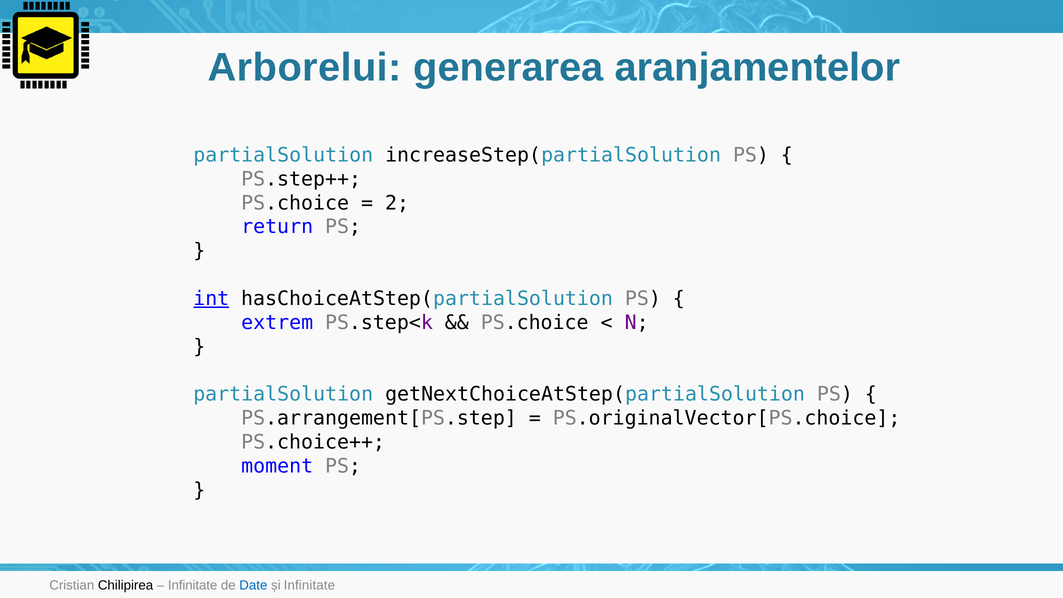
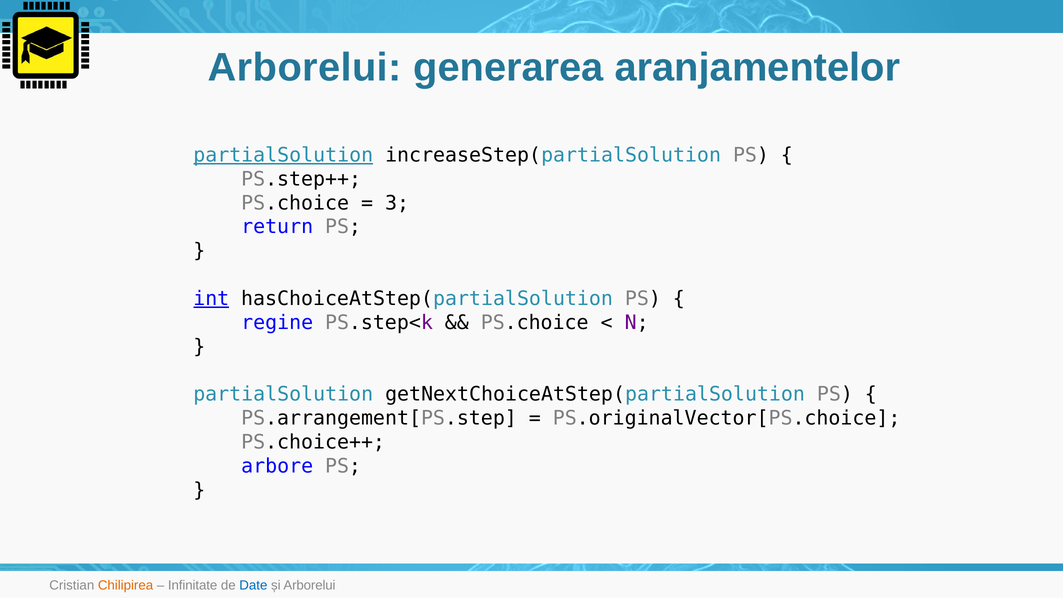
partialSolution at (283, 155) underline: none -> present
2: 2 -> 3
extrem: extrem -> regine
moment: moment -> arbore
Chilipirea colour: black -> orange
și Infinitate: Infinitate -> Arborelui
